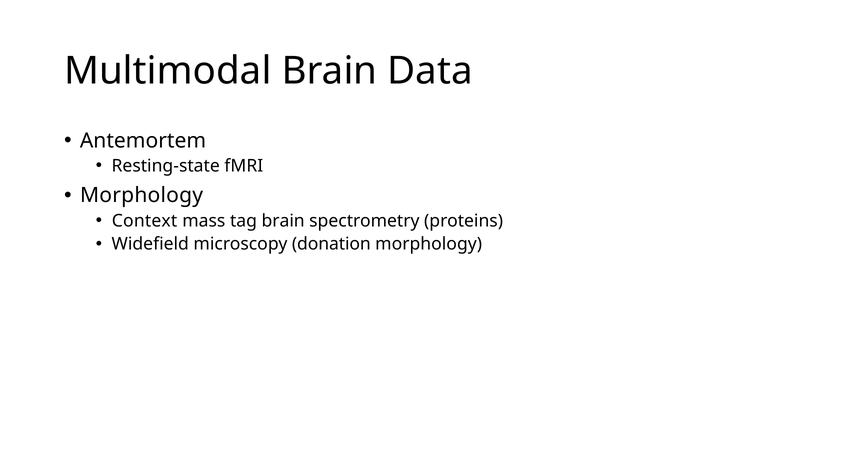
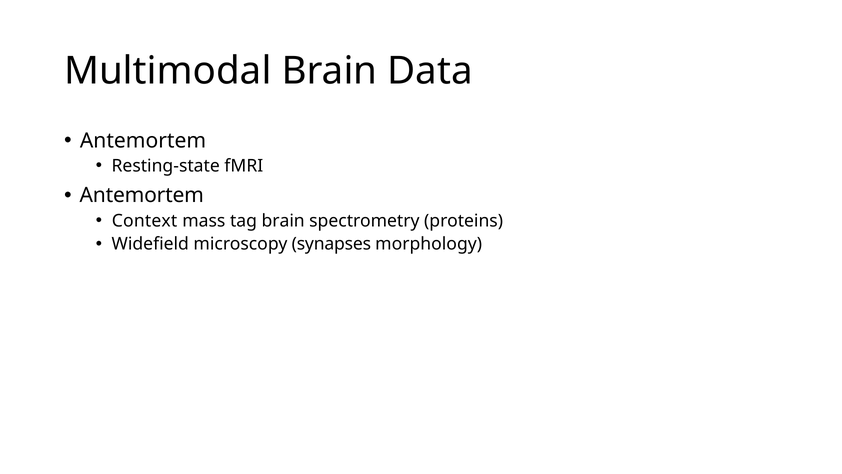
Morphology at (142, 195): Morphology -> Antemortem
donation: donation -> synapses
